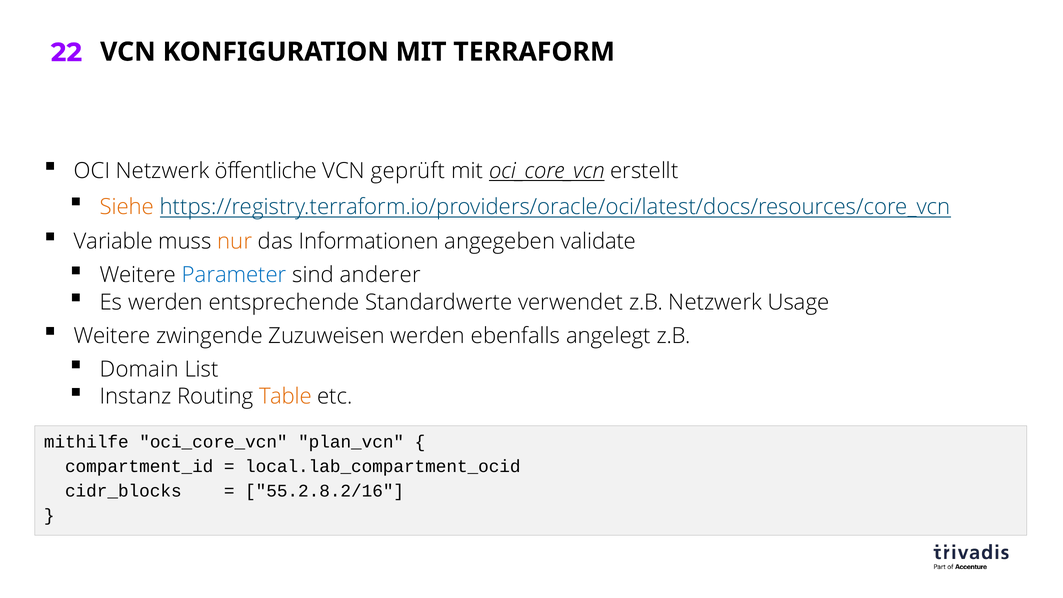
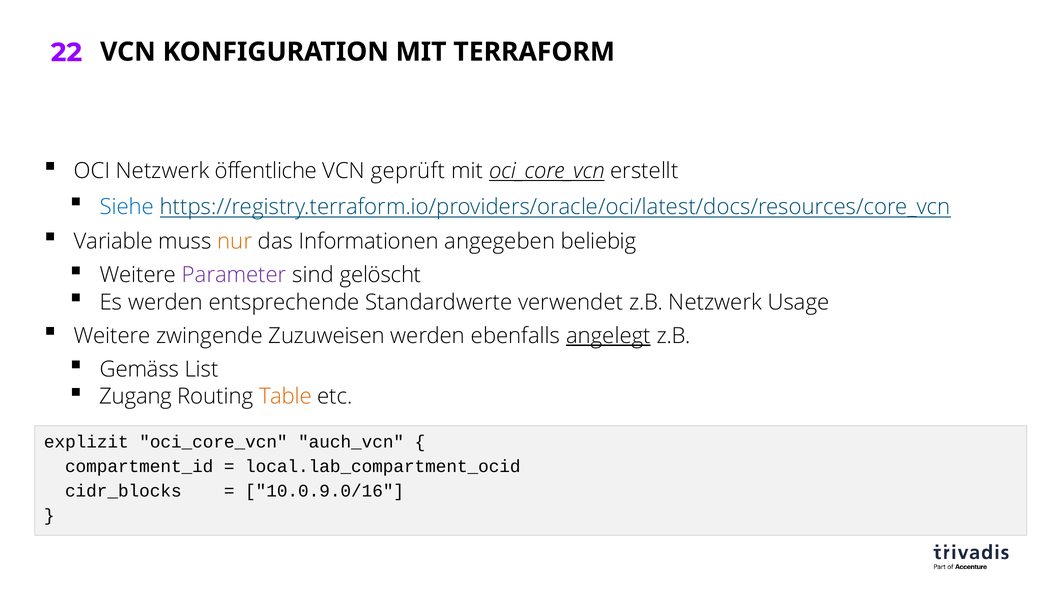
Siehe colour: orange -> blue
validate: validate -> beliebig
Parameter colour: blue -> purple
anderer: anderer -> gelöscht
angelegt underline: none -> present
Domain: Domain -> Gemäss
Instanz: Instanz -> Zugang
mithilfe: mithilfe -> explizit
plan_vcn: plan_vcn -> auch_vcn
55.2.8.2/16: 55.2.8.2/16 -> 10.0.9.0/16
